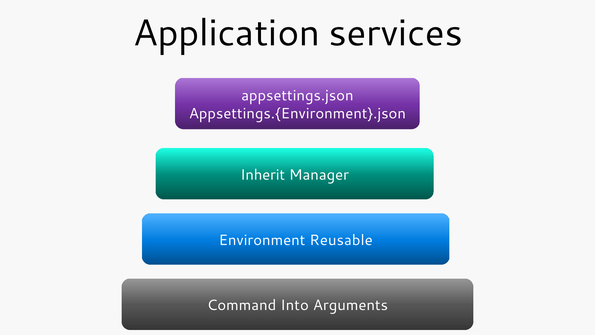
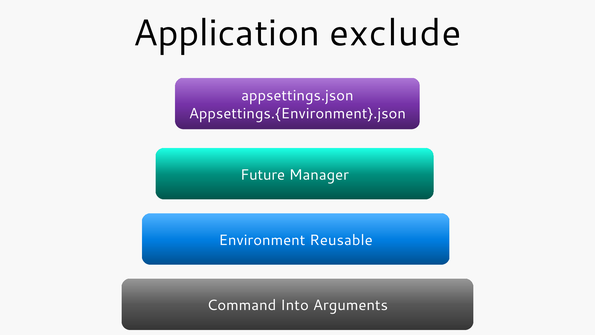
services: services -> exclude
Inherit: Inherit -> Future
